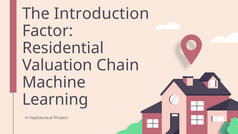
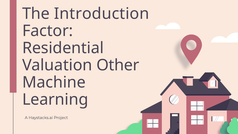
Chain: Chain -> Other
